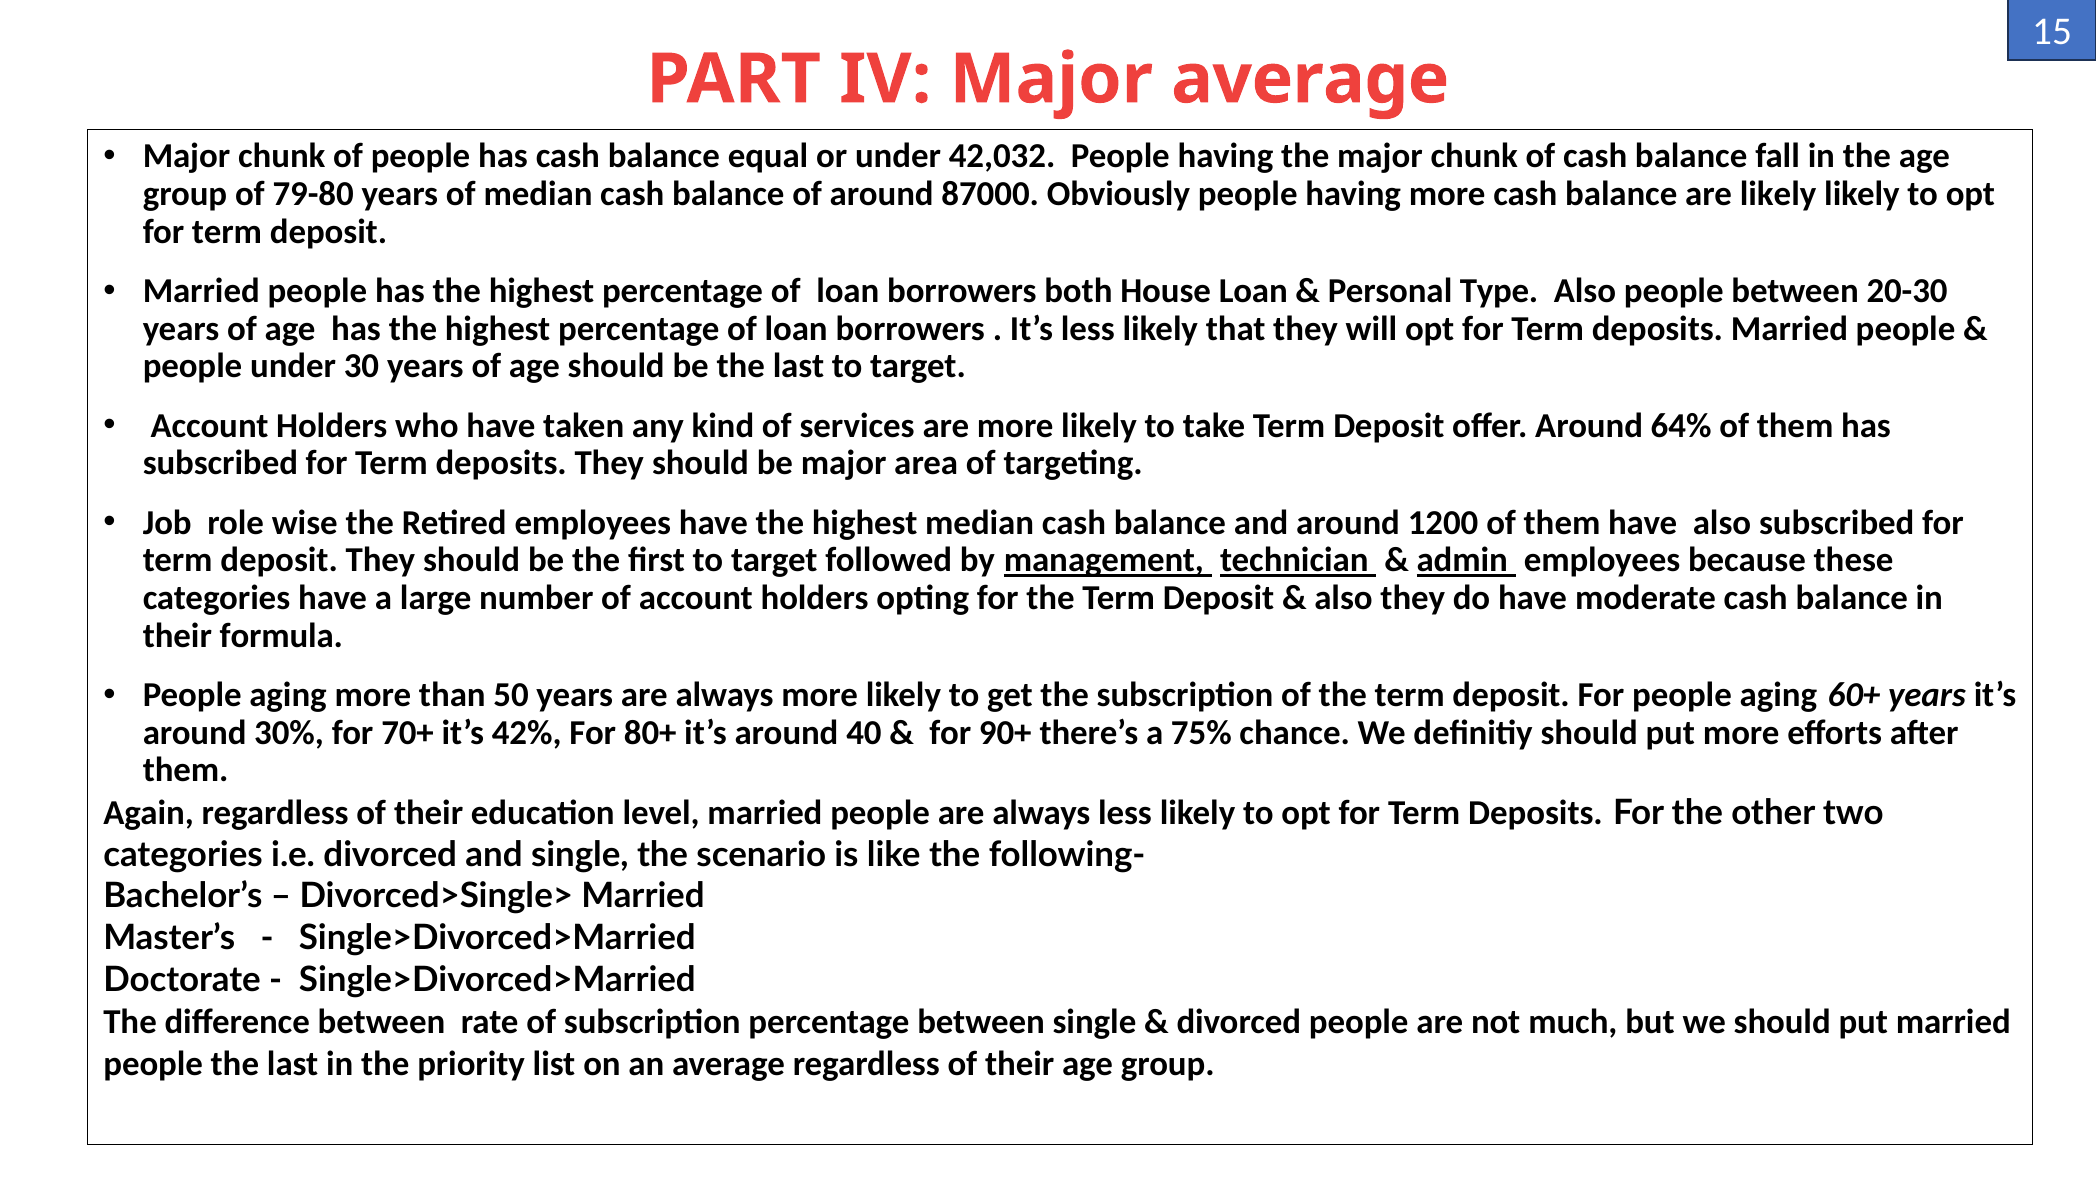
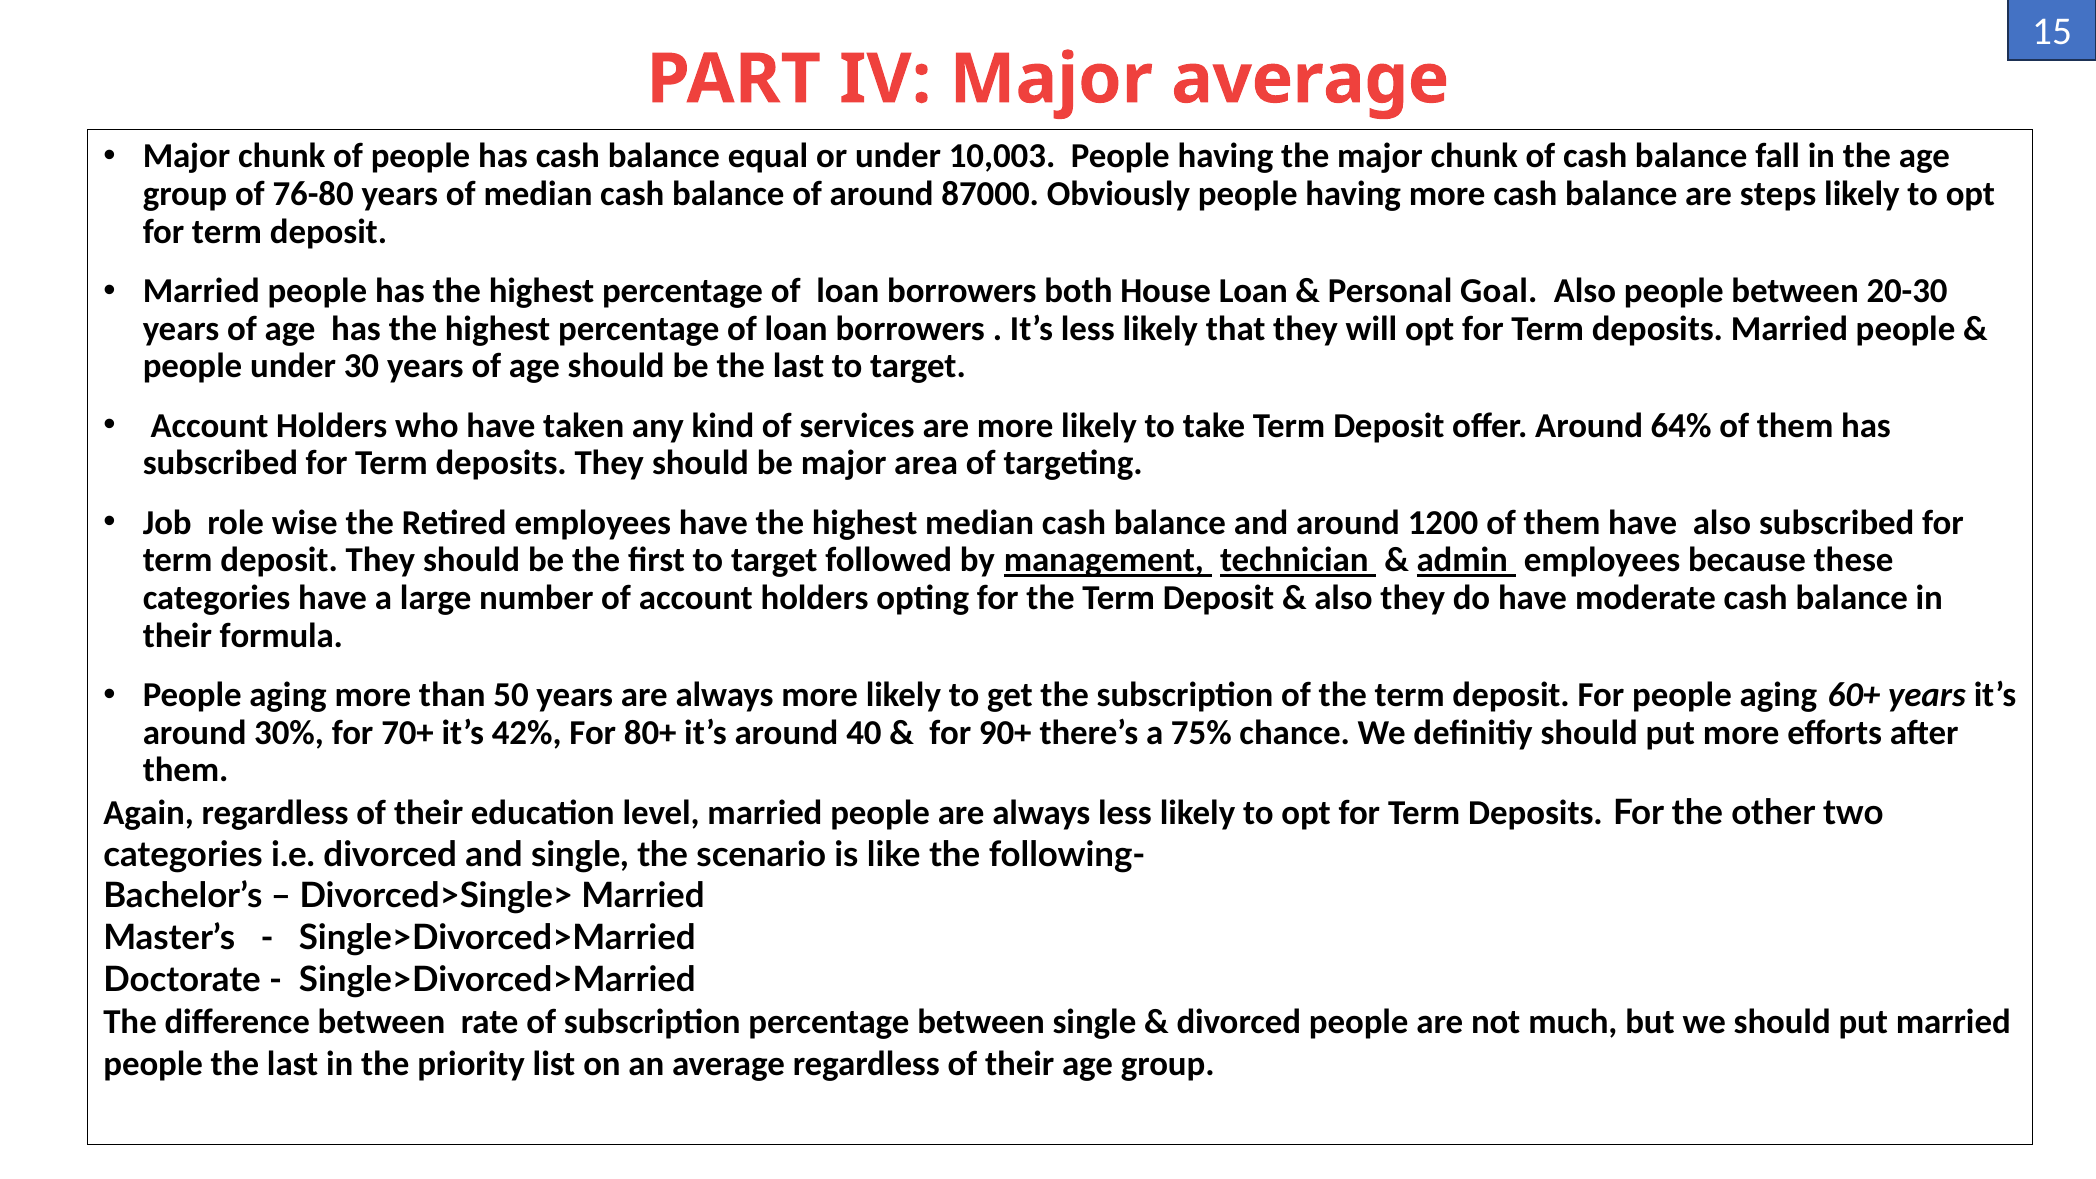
42,032: 42,032 -> 10,003
79-80: 79-80 -> 76-80
are likely: likely -> steps
Type: Type -> Goal
